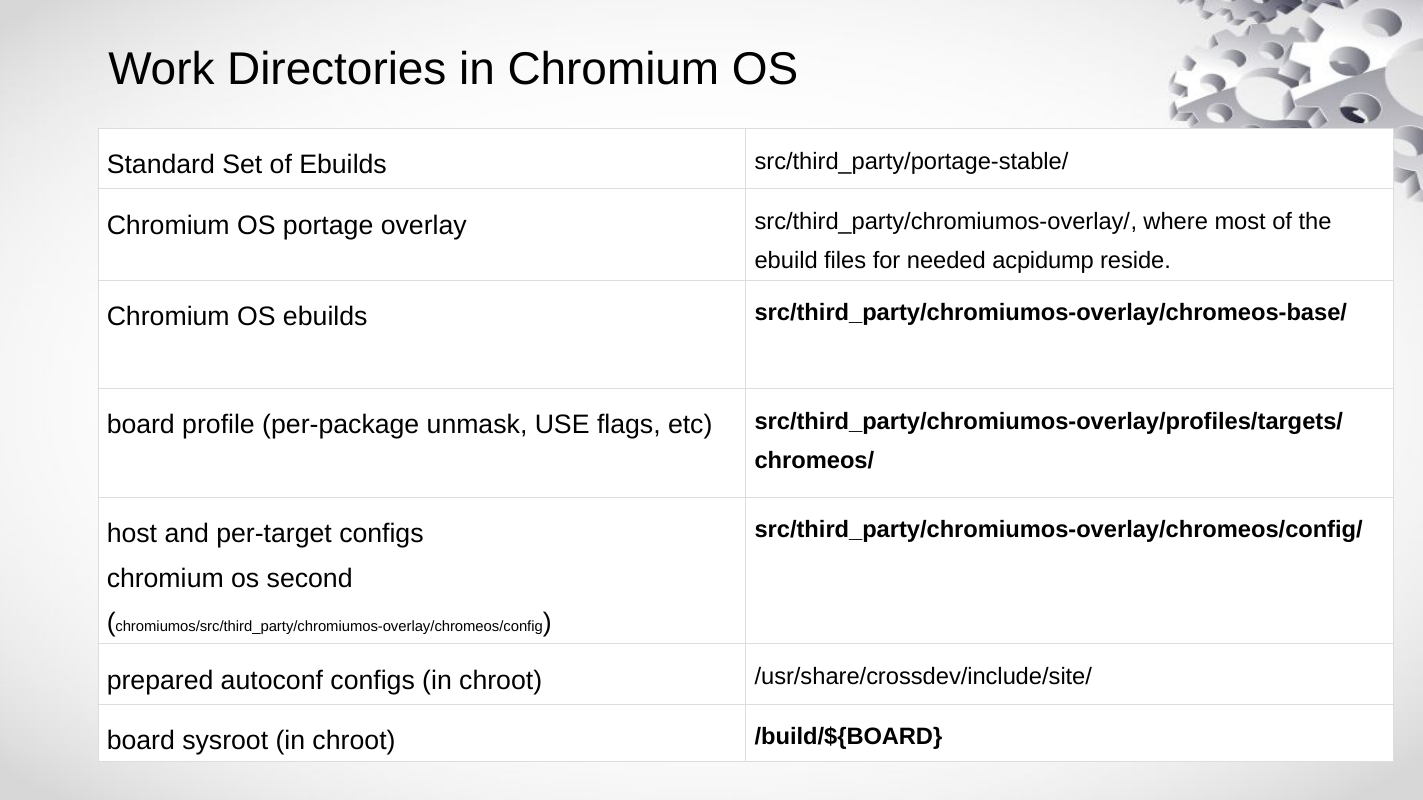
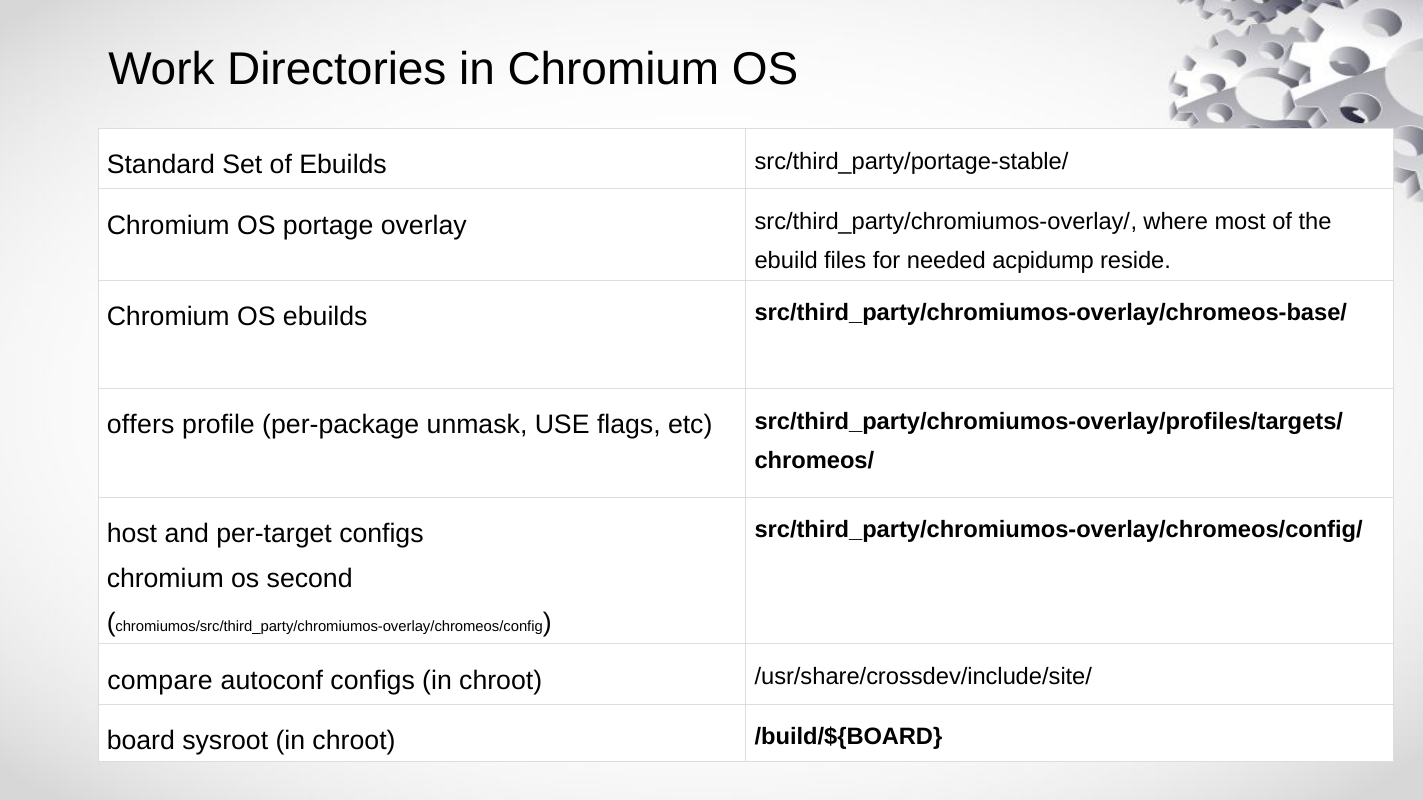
board at (141, 425): board -> offers
prepared: prepared -> compare
